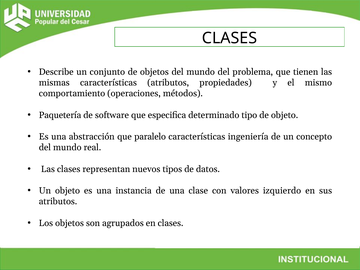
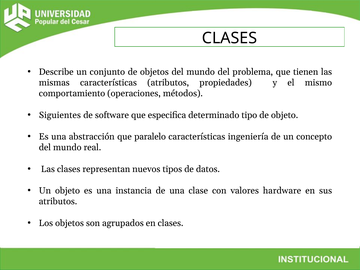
Paquetería: Paquetería -> Siguientes
izquierdo: izquierdo -> hardware
